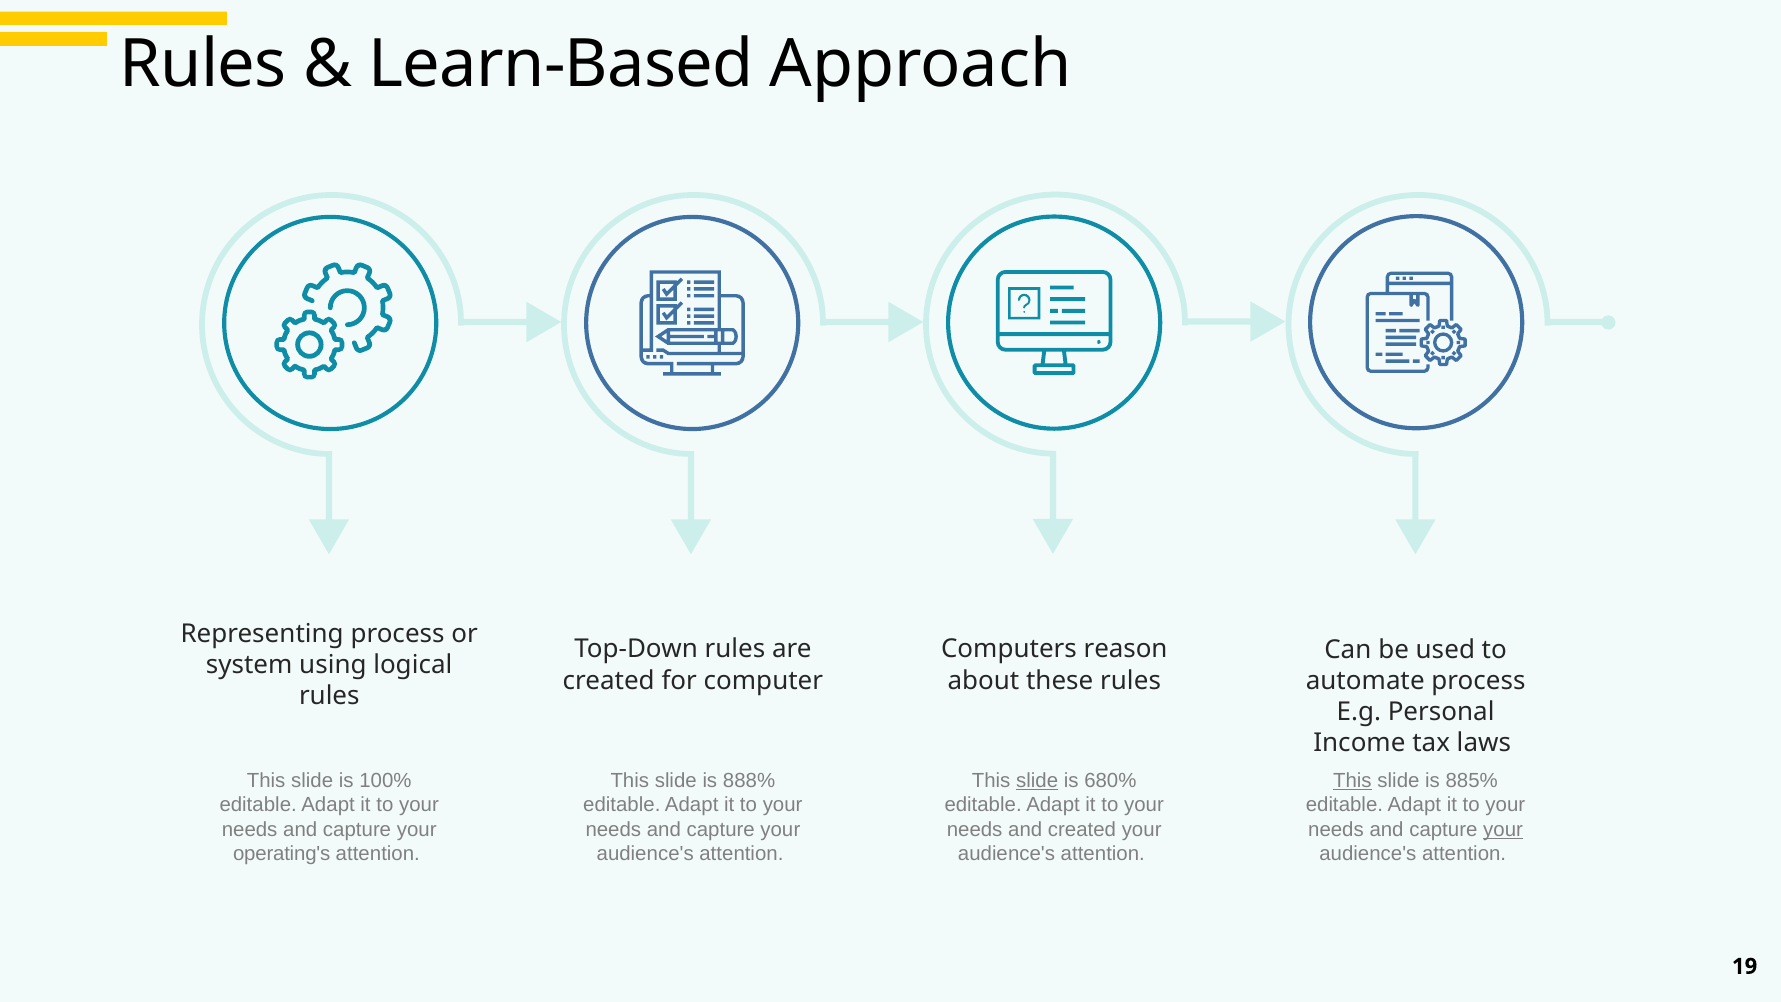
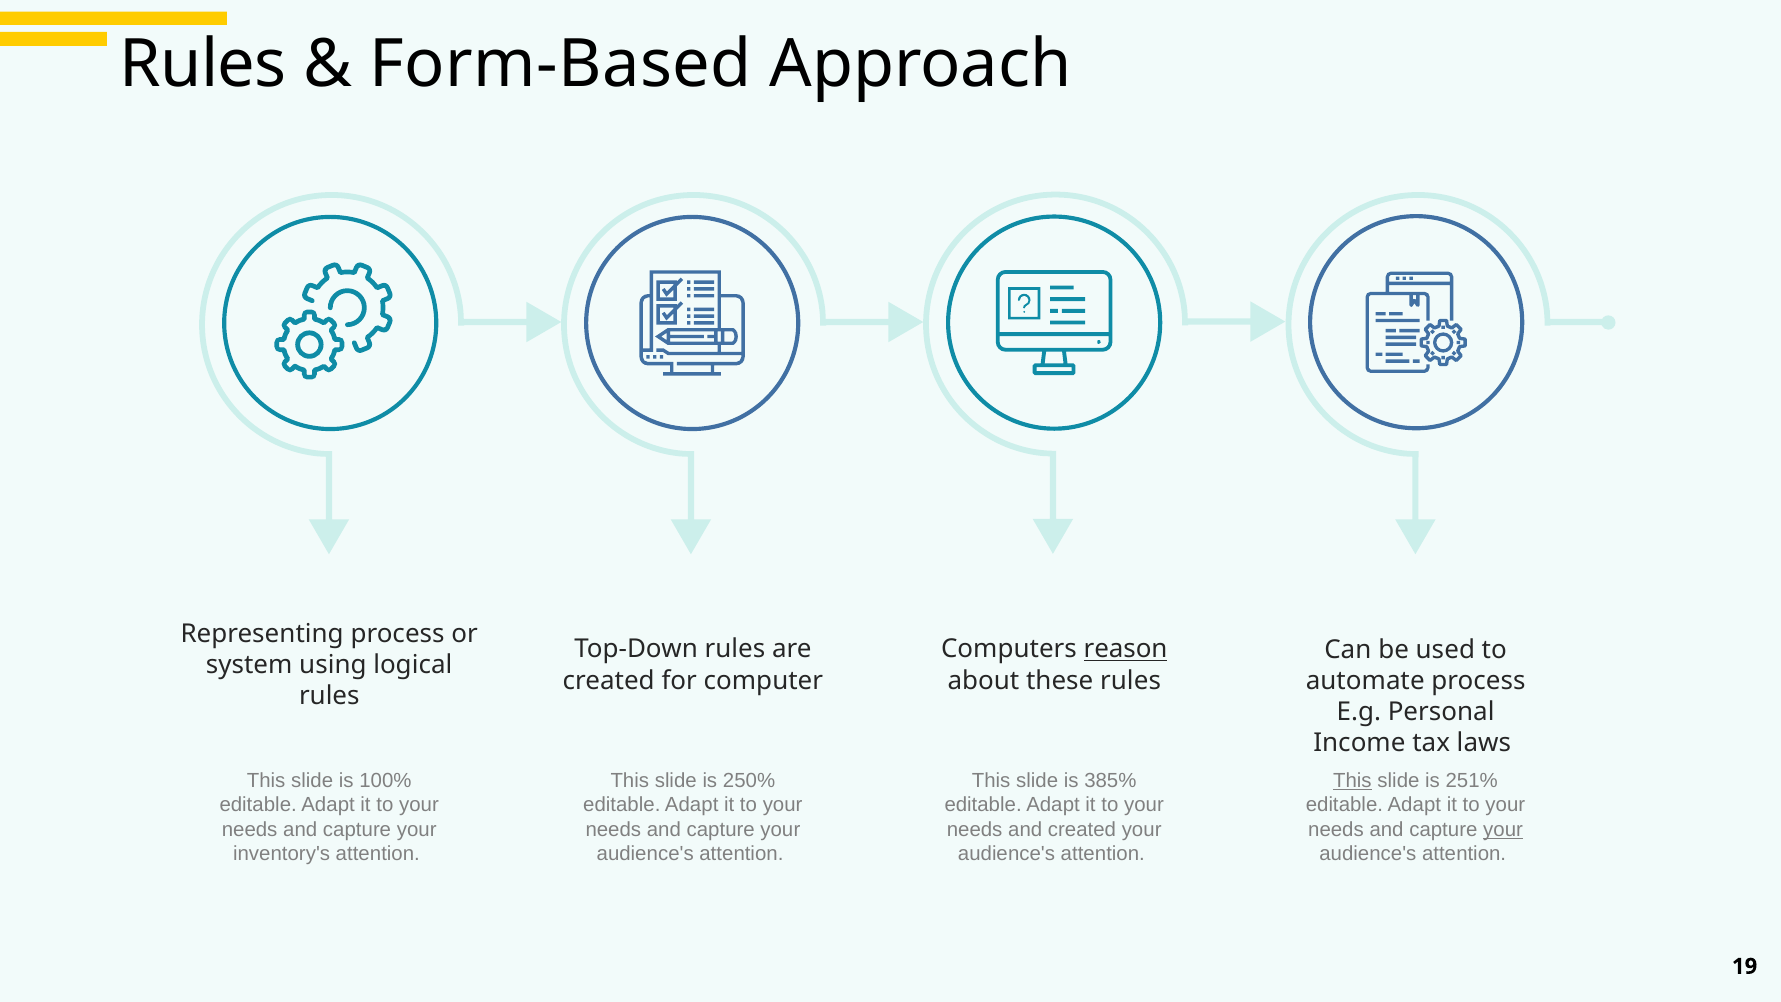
Learn-Based: Learn-Based -> Form-Based
reason underline: none -> present
888%: 888% -> 250%
slide at (1037, 780) underline: present -> none
680%: 680% -> 385%
885%: 885% -> 251%
operating's: operating's -> inventory's
